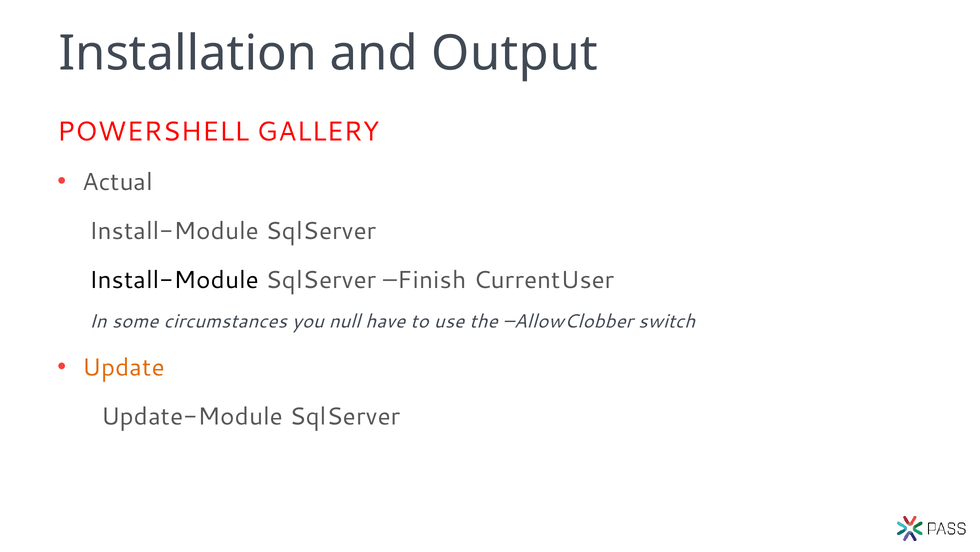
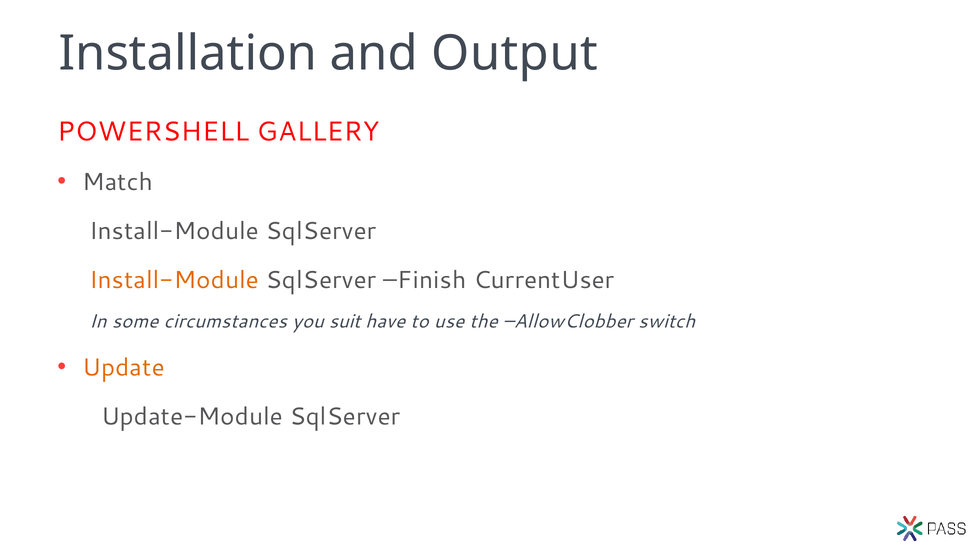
Actual: Actual -> Match
Install-Module at (174, 280) colour: black -> orange
null: null -> suit
